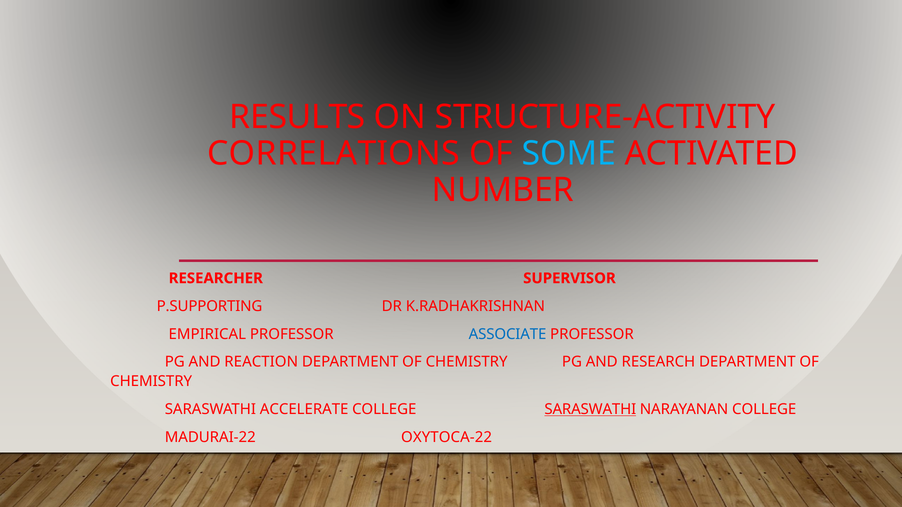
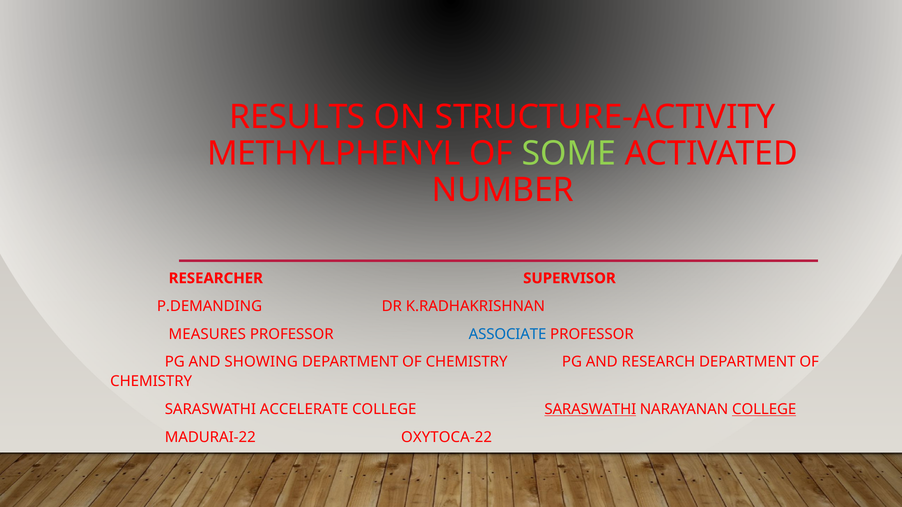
CORRELATIONS: CORRELATIONS -> METHYLPHENYL
SOME colour: light blue -> light green
P.SUPPORTING: P.SUPPORTING -> P.DEMANDING
EMPIRICAL: EMPIRICAL -> MEASURES
REACTION: REACTION -> SHOWING
COLLEGE at (764, 410) underline: none -> present
